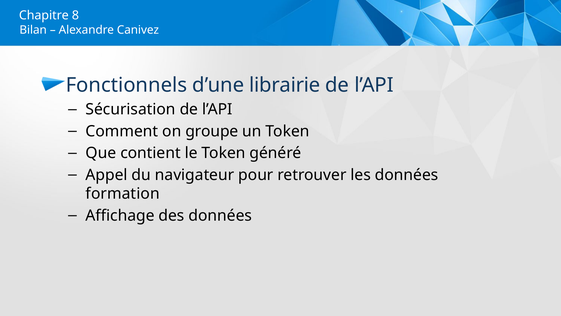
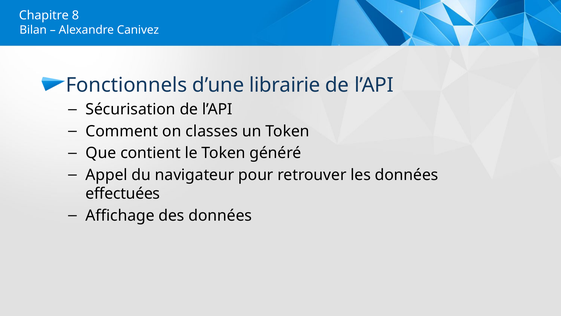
groupe: groupe -> classes
formation: formation -> effectuées
